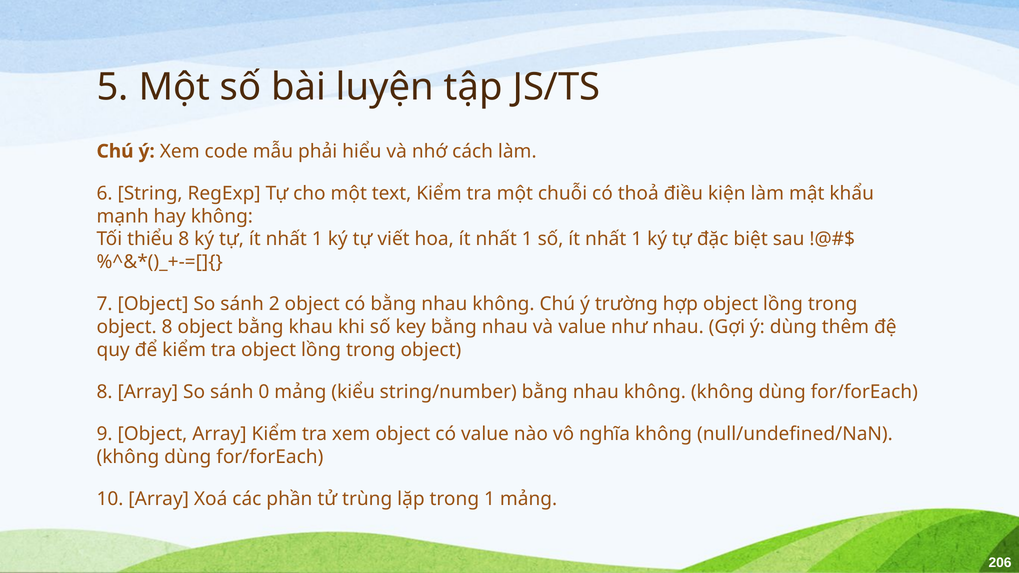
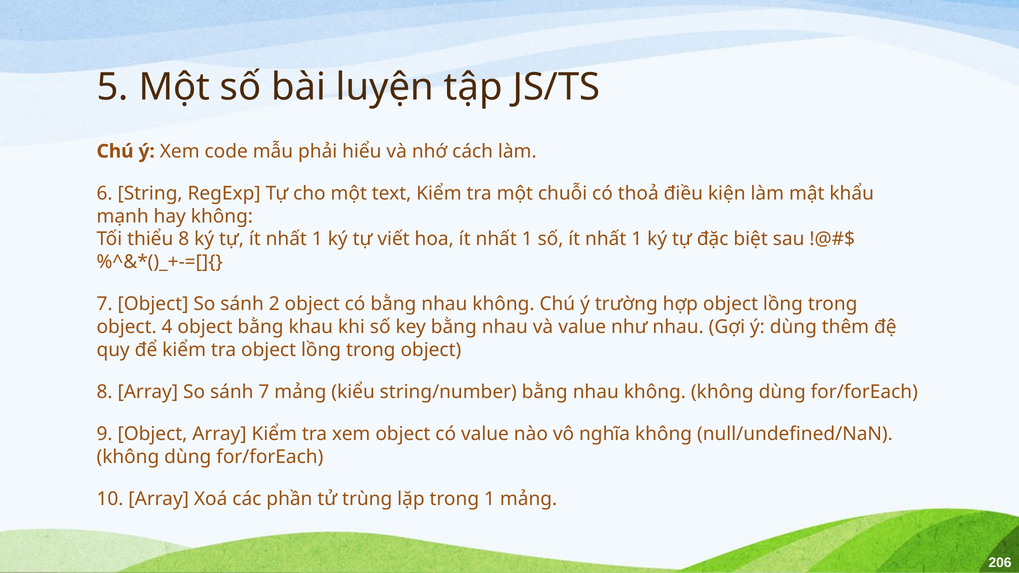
8 at (167, 327): 8 -> 4
sánh 0: 0 -> 7
